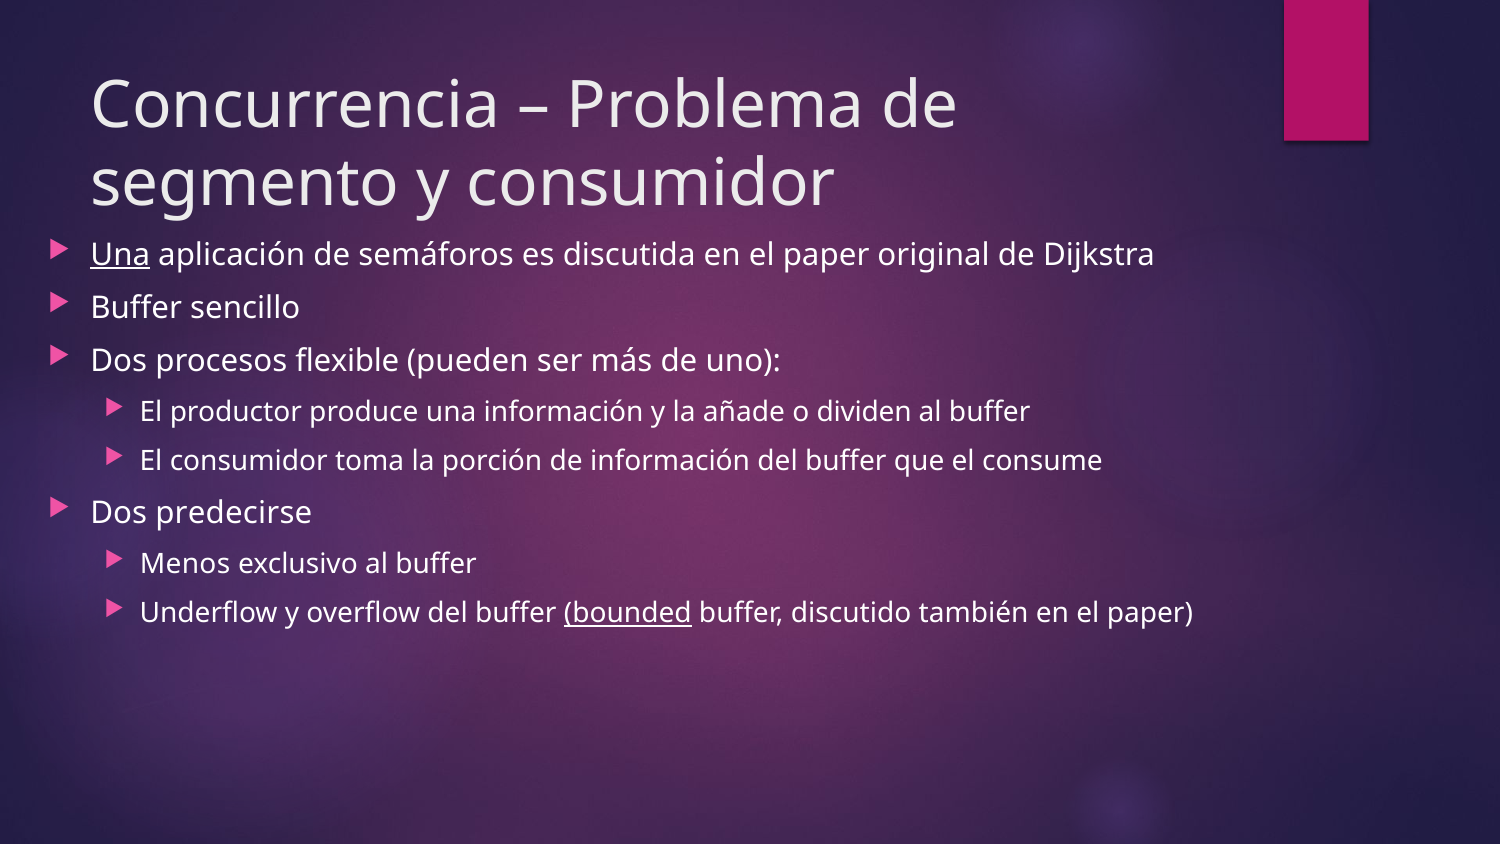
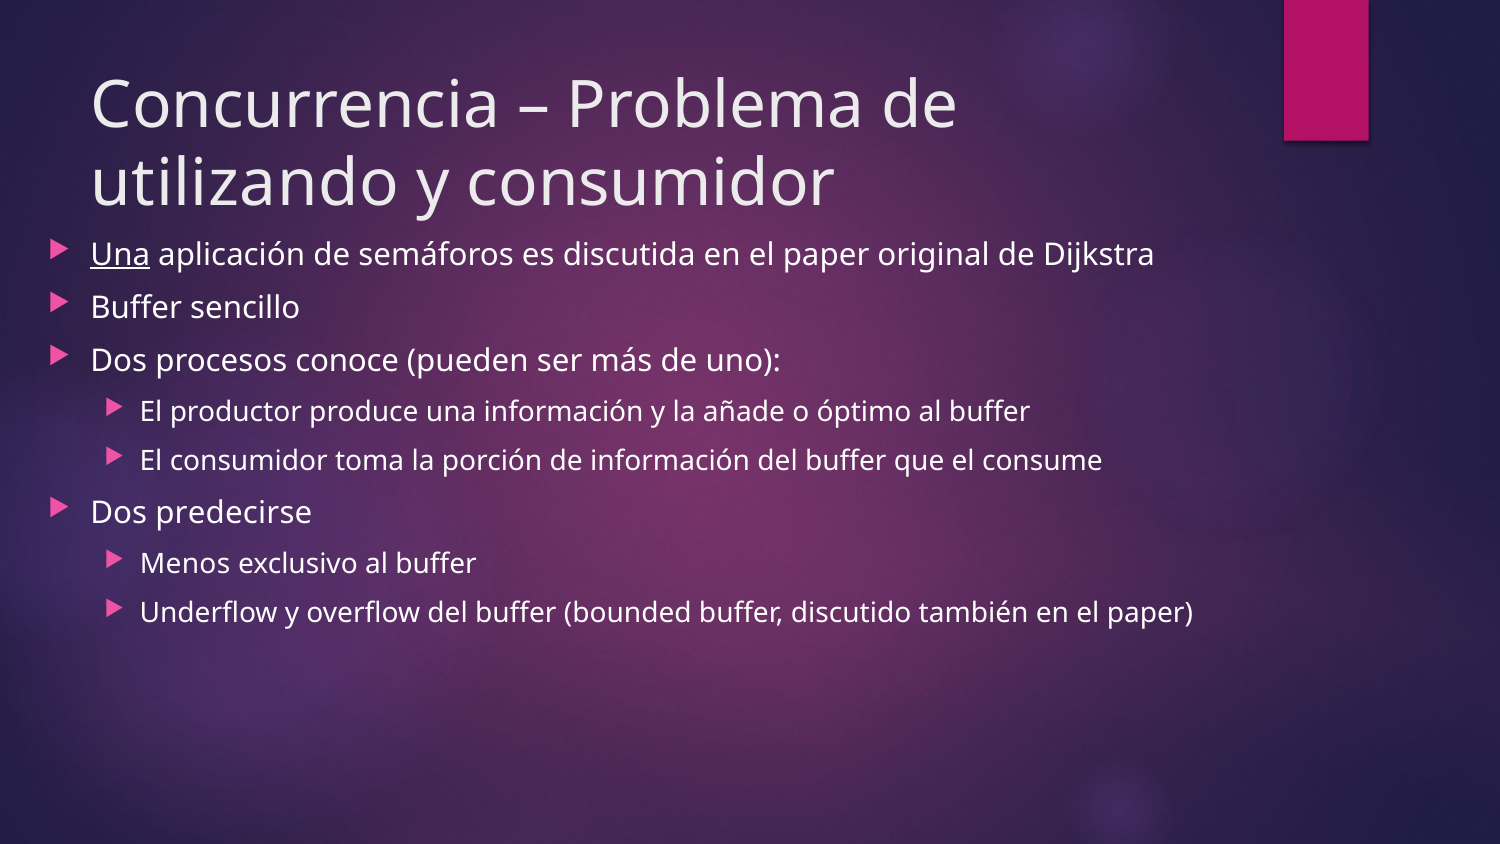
segmento: segmento -> utilizando
flexible: flexible -> conoce
dividen: dividen -> óptimo
bounded underline: present -> none
